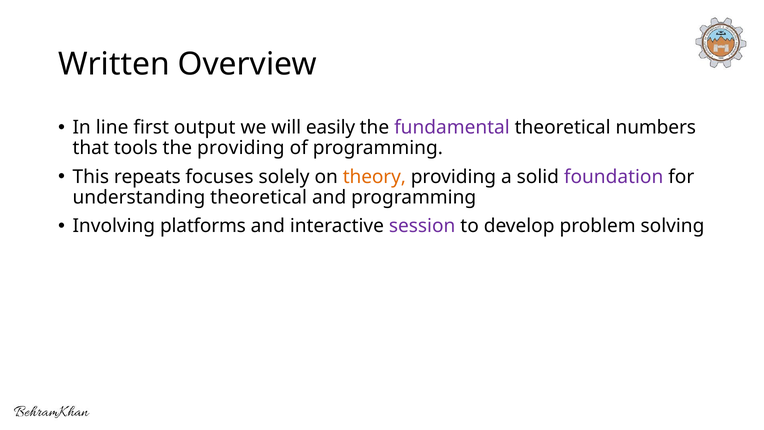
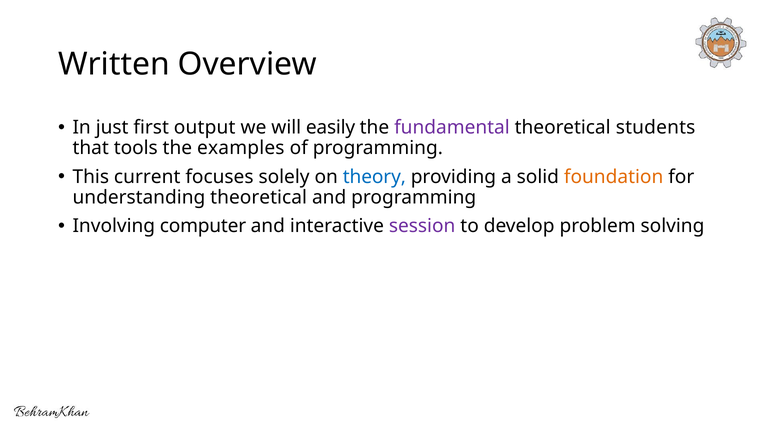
line: line -> just
numbers: numbers -> students
the providing: providing -> examples
repeats: repeats -> current
theory colour: orange -> blue
foundation colour: purple -> orange
platforms: platforms -> computer
